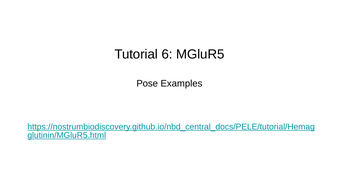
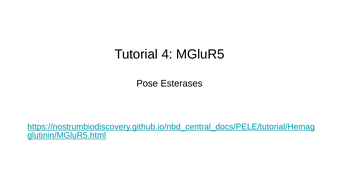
6: 6 -> 4
Examples: Examples -> Esterases
